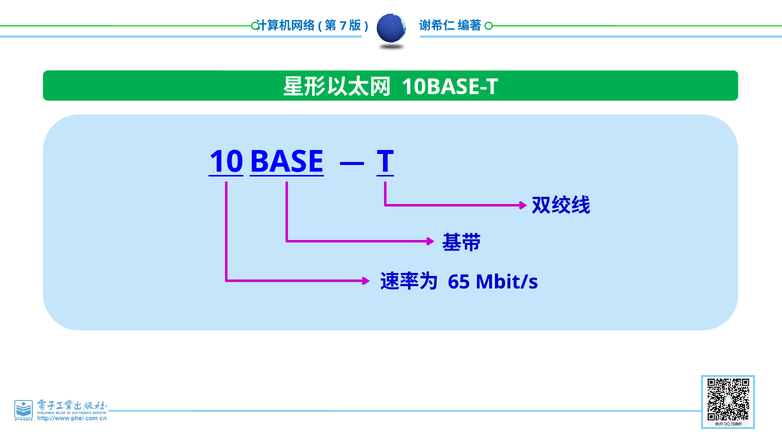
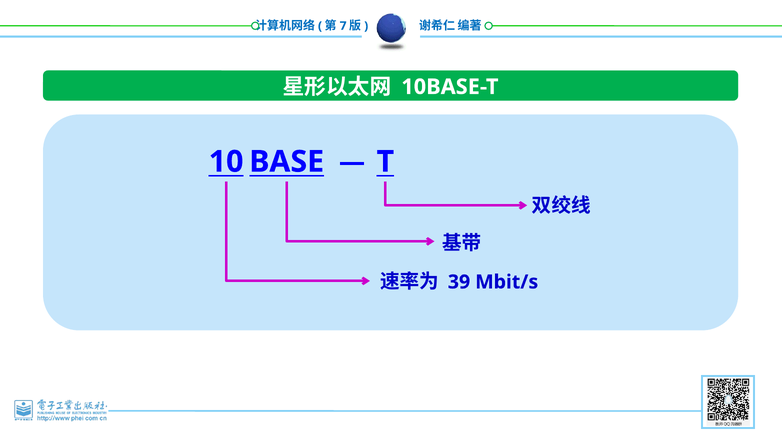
65: 65 -> 39
